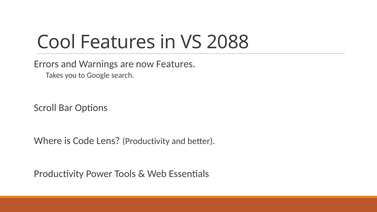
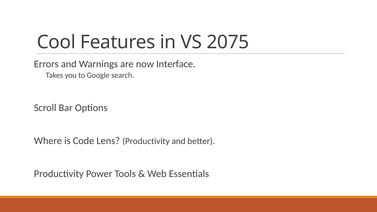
2088: 2088 -> 2075
now Features: Features -> Interface
